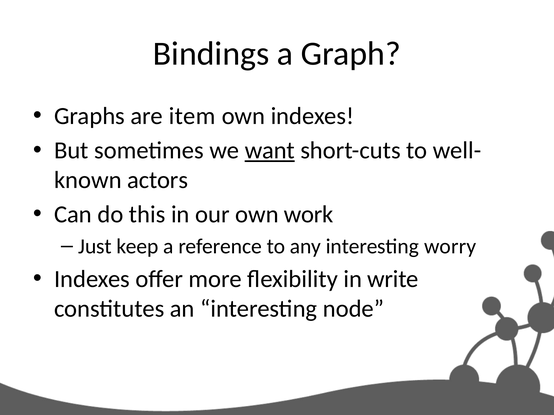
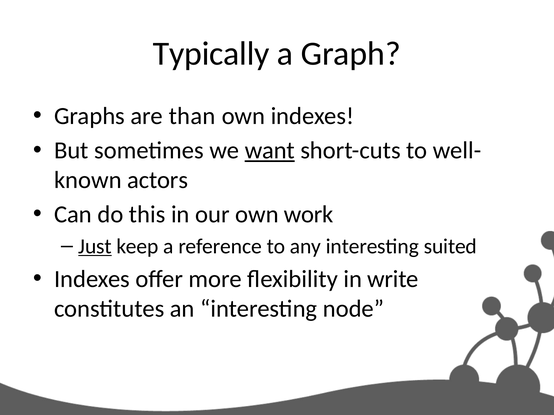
Bindings: Bindings -> Typically
item: item -> than
Just underline: none -> present
worry: worry -> suited
